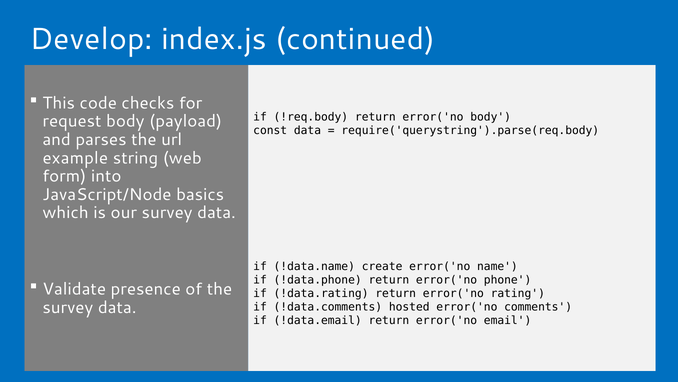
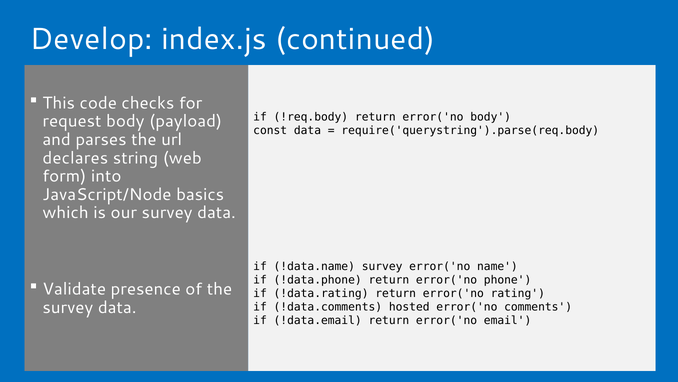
example: example -> declares
!data.name create: create -> survey
